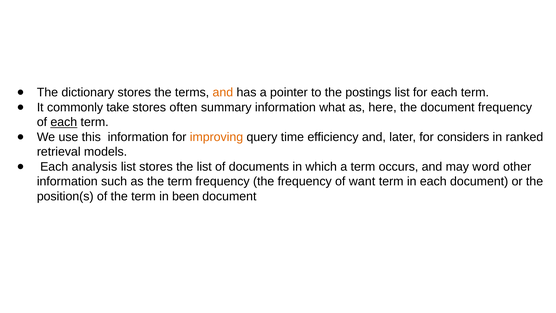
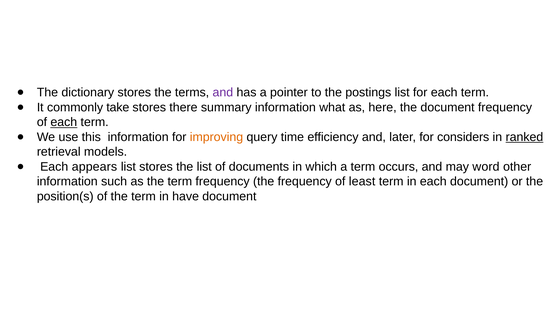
and at (223, 93) colour: orange -> purple
often: often -> there
ranked underline: none -> present
analysis: analysis -> appears
want: want -> least
been: been -> have
